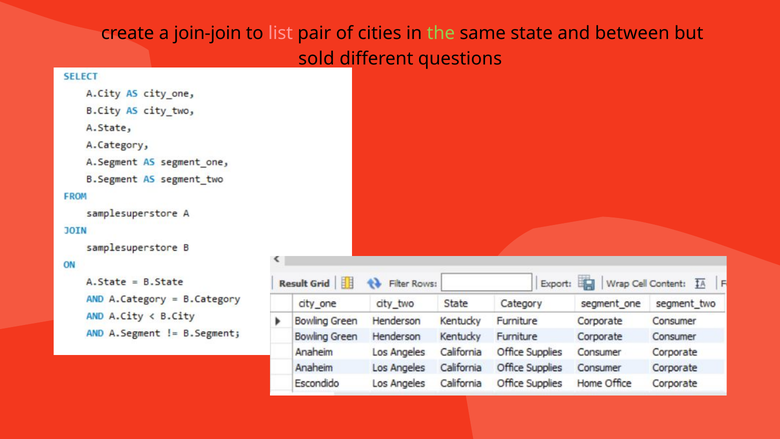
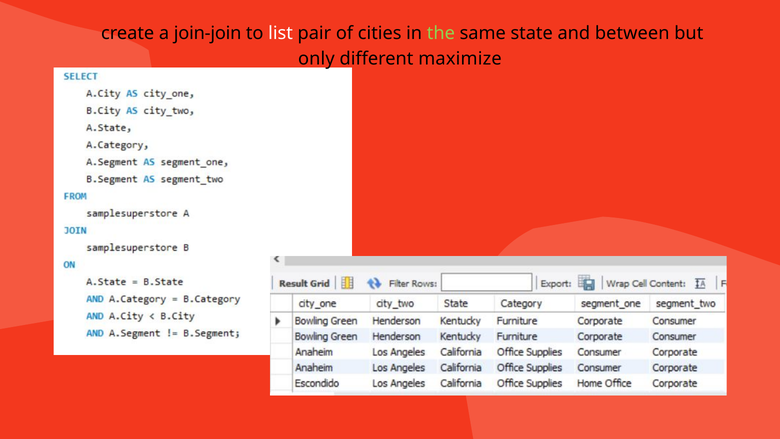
list colour: pink -> white
sold: sold -> only
questions: questions -> maximize
